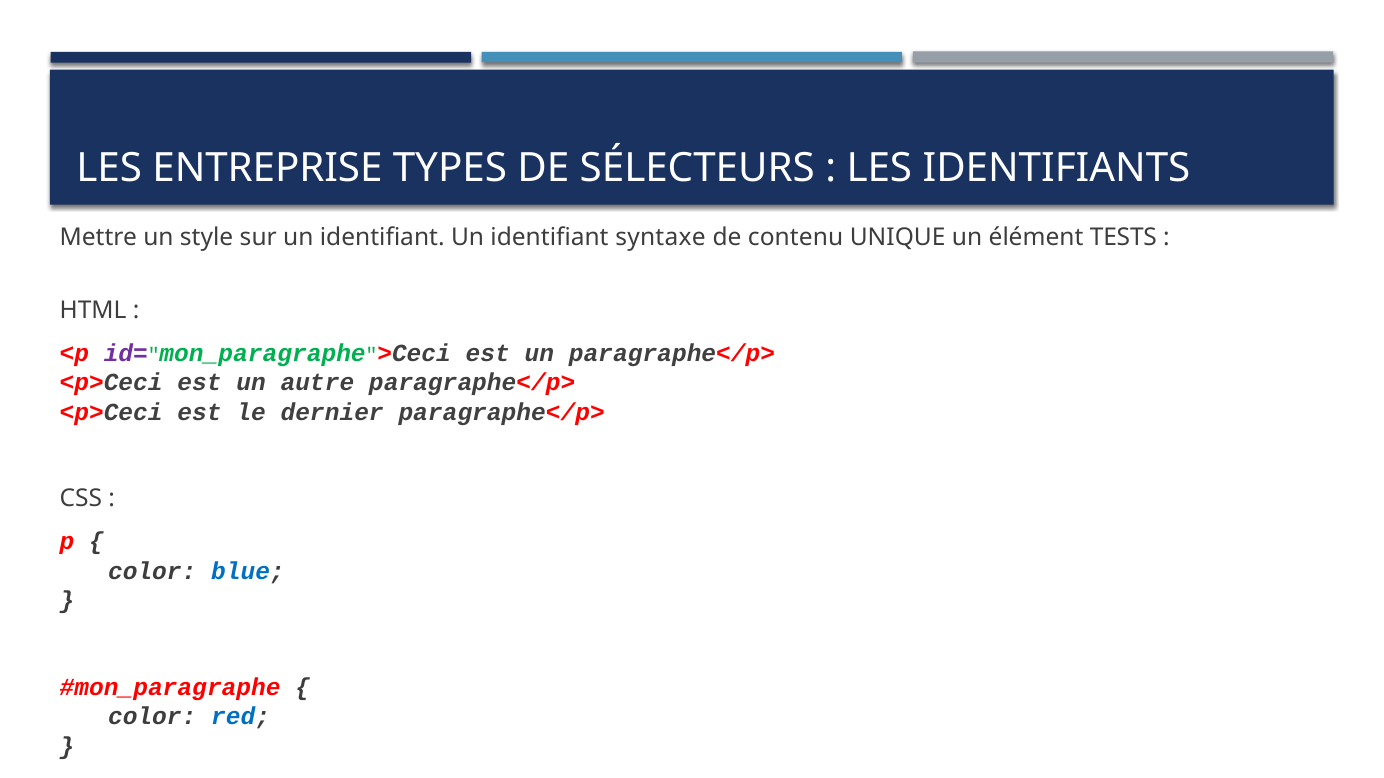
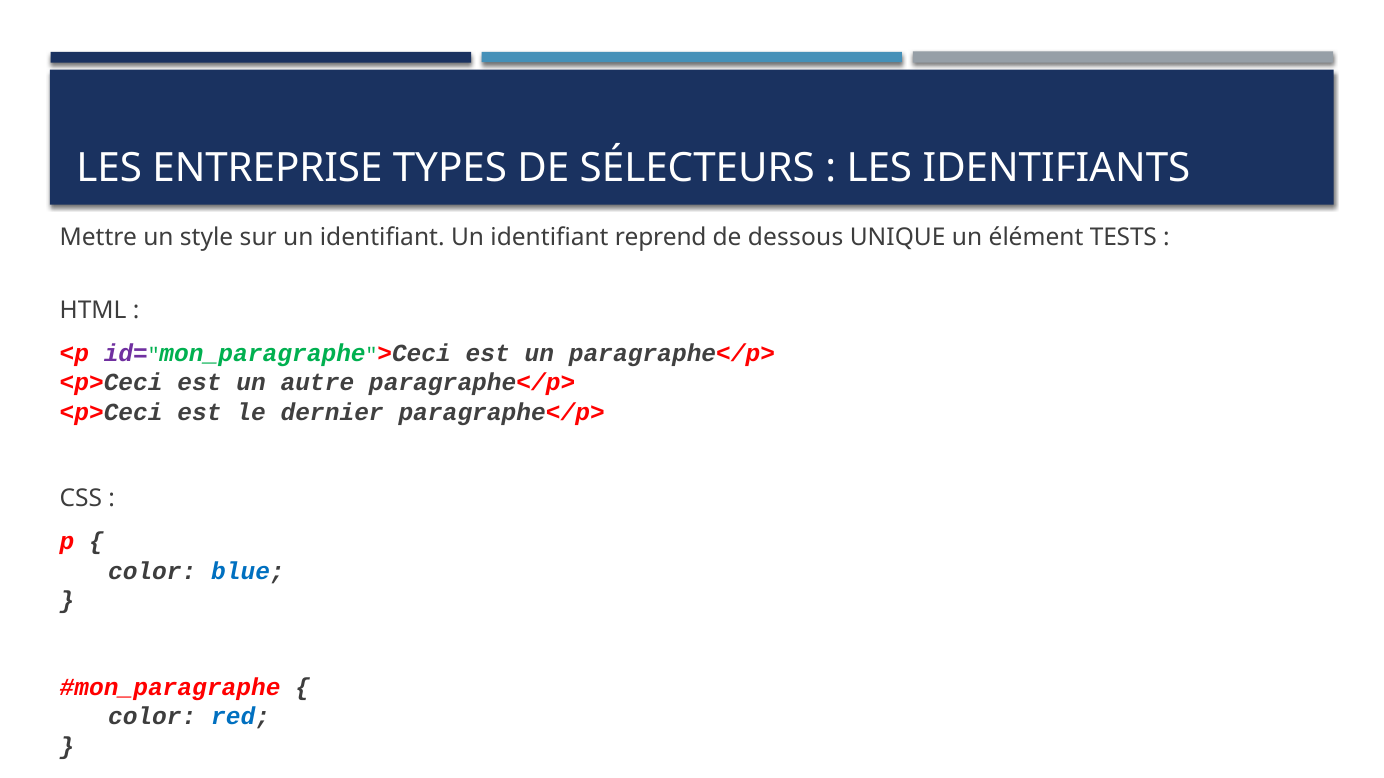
syntaxe: syntaxe -> reprend
contenu: contenu -> dessous
